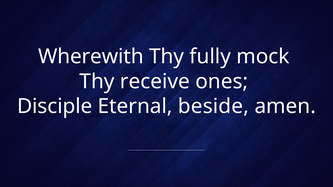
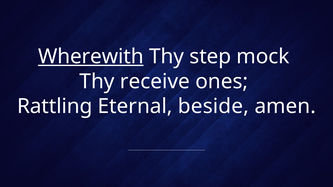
Wherewith underline: none -> present
fully: fully -> step
Disciple: Disciple -> Rattling
